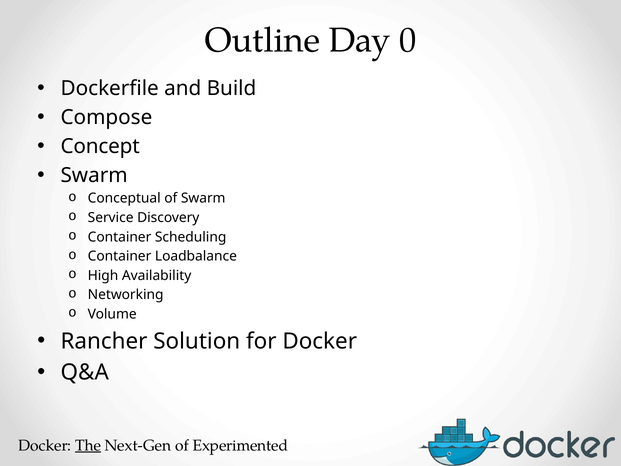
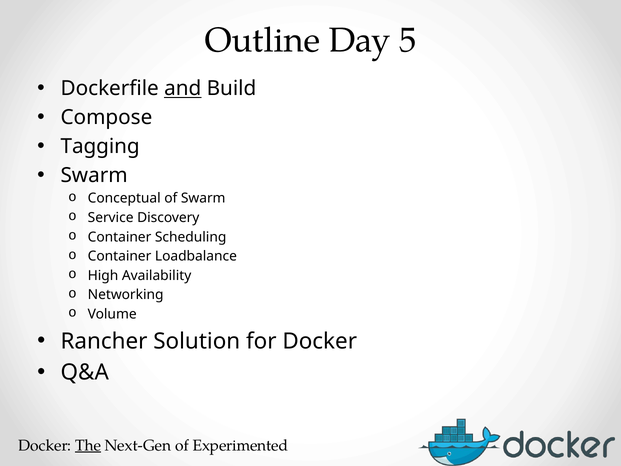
0: 0 -> 5
and underline: none -> present
Concept: Concept -> Tagging
